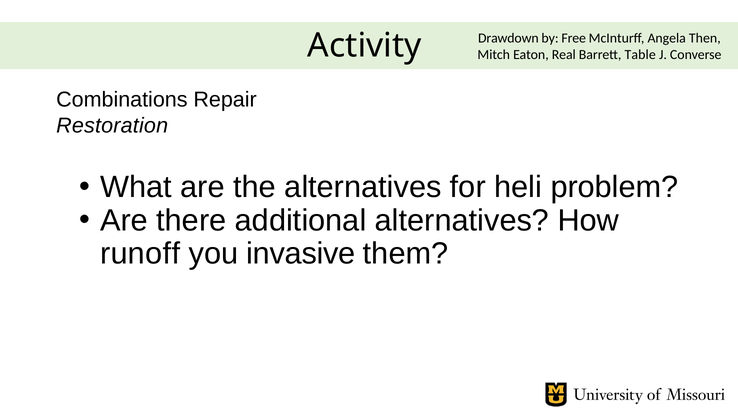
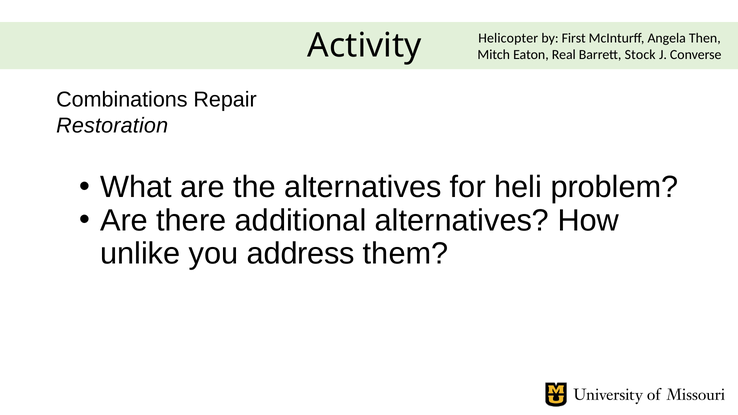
Drawdown: Drawdown -> Helicopter
Free: Free -> First
Table: Table -> Stock
runoff: runoff -> unlike
invasive: invasive -> address
